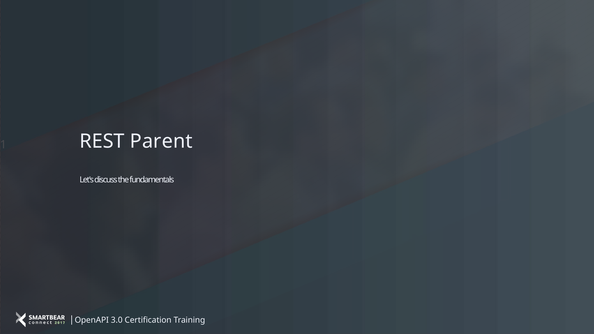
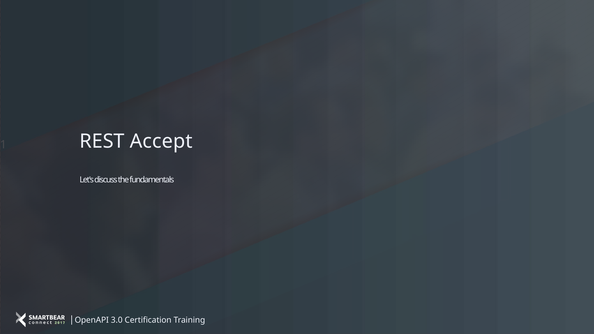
Parent: Parent -> Accept
